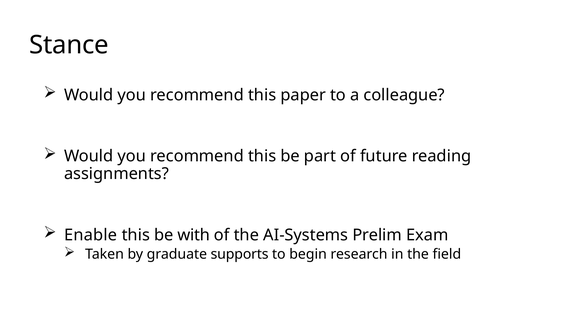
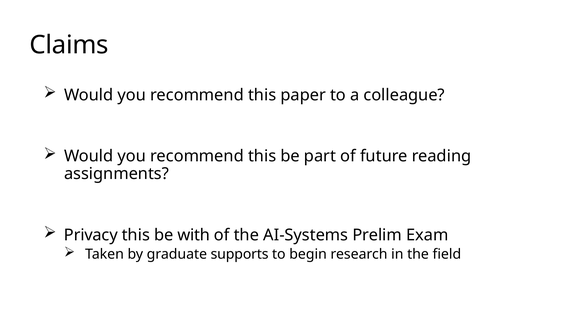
Stance: Stance -> Claims
Enable: Enable -> Privacy
